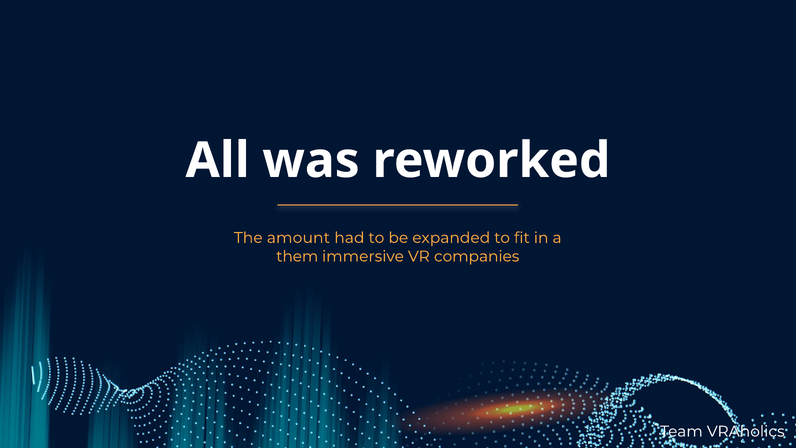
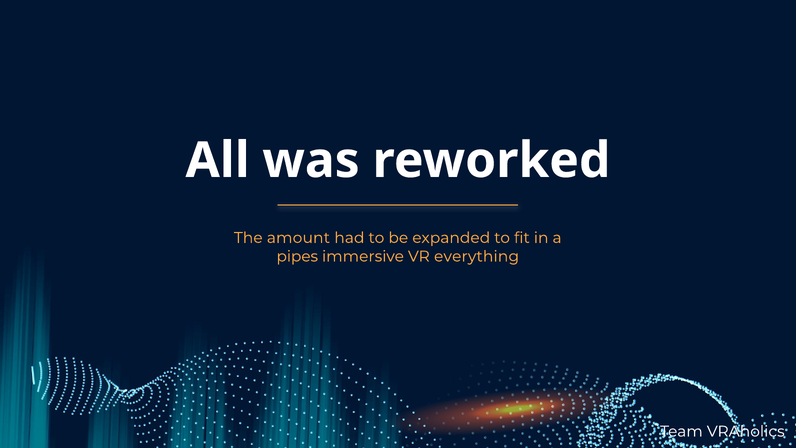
them: them -> pipes
companies: companies -> everything
